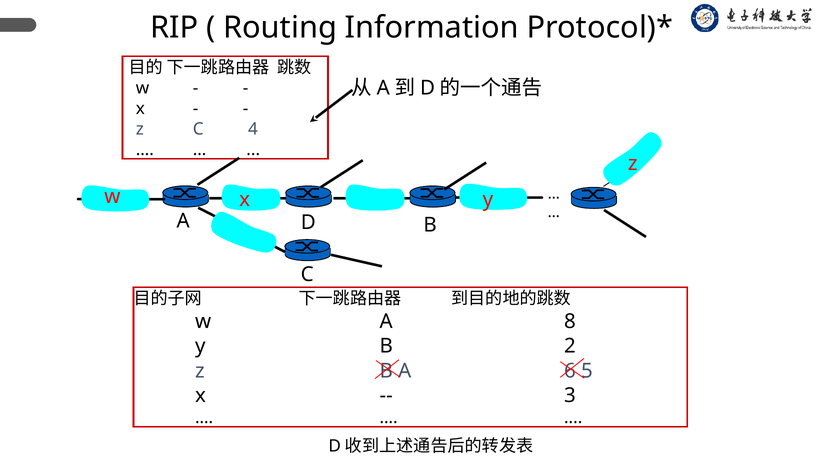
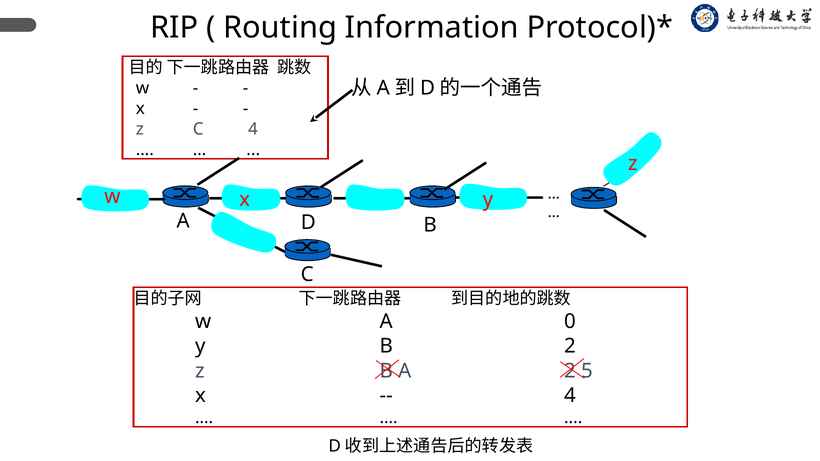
8: 8 -> 0
A 6: 6 -> 2
3 at (570, 396): 3 -> 4
